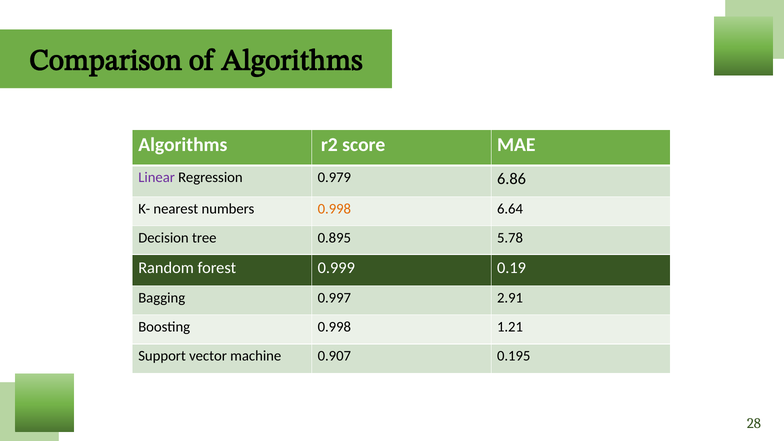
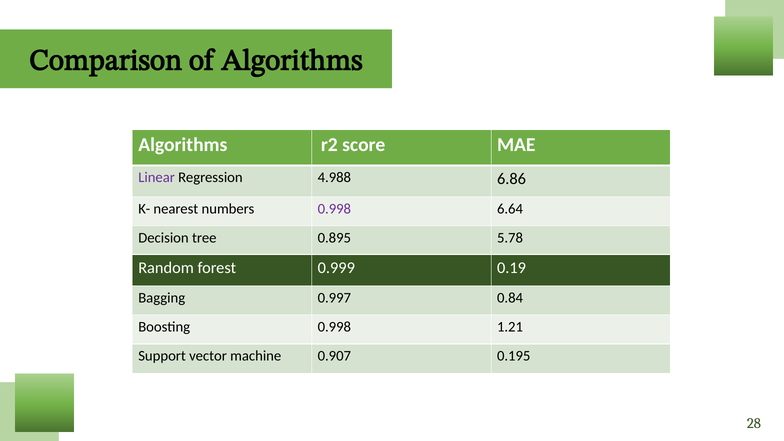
0.979: 0.979 -> 4.988
0.998 at (334, 209) colour: orange -> purple
2.91: 2.91 -> 0.84
